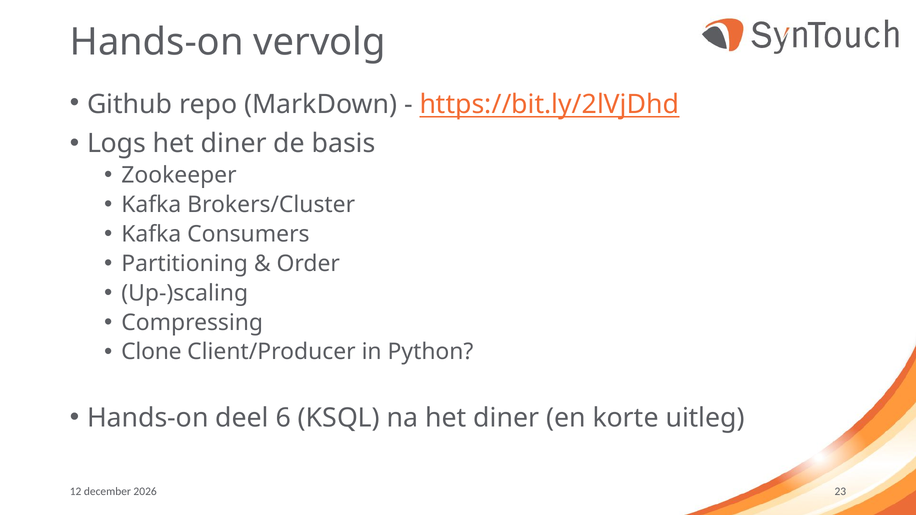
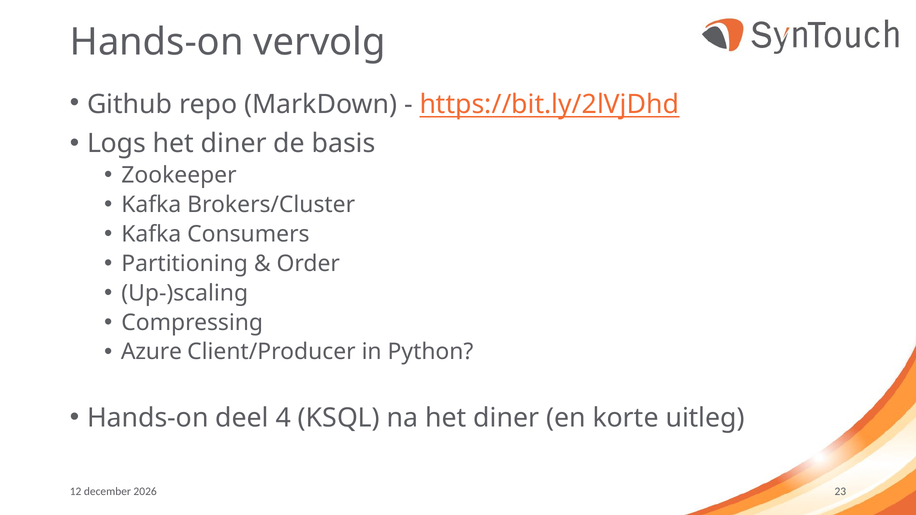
Clone: Clone -> Azure
6: 6 -> 4
